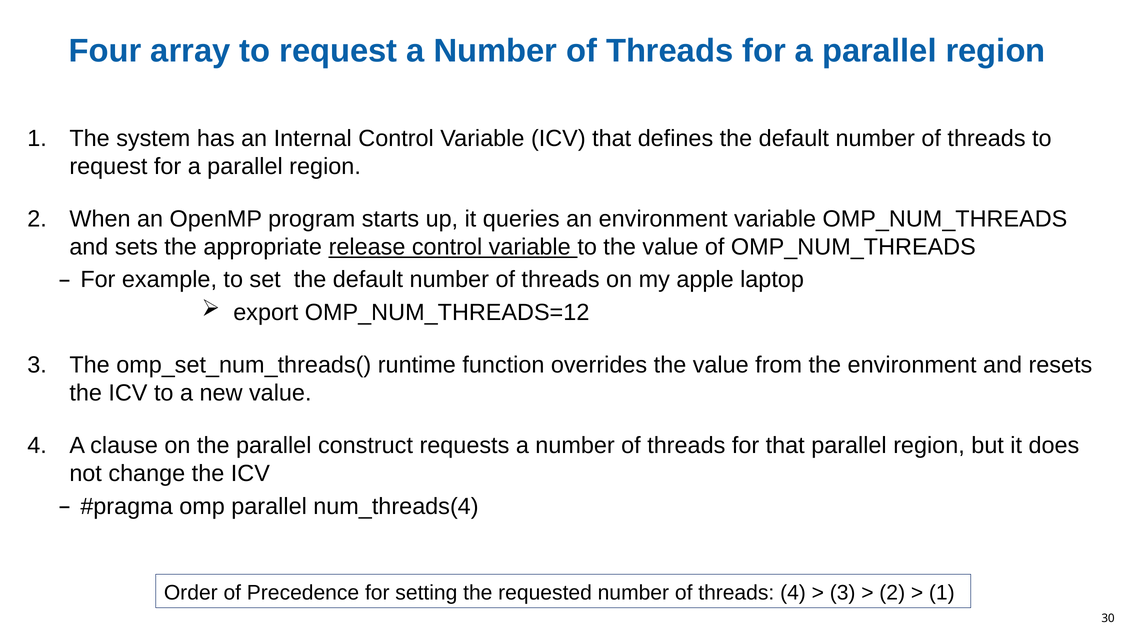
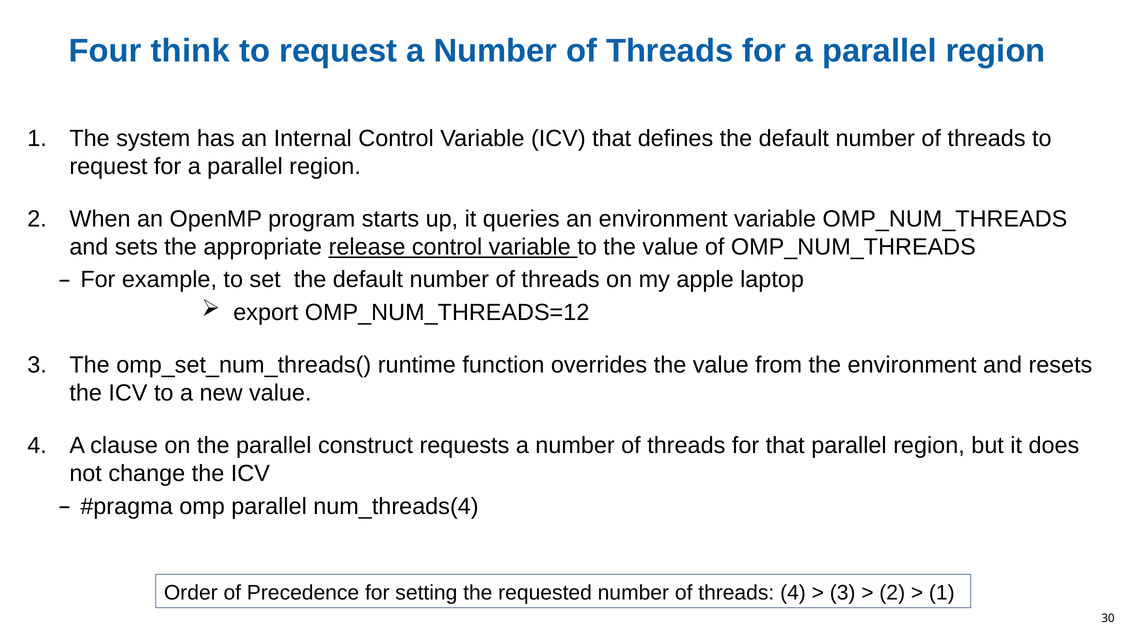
array: array -> think
